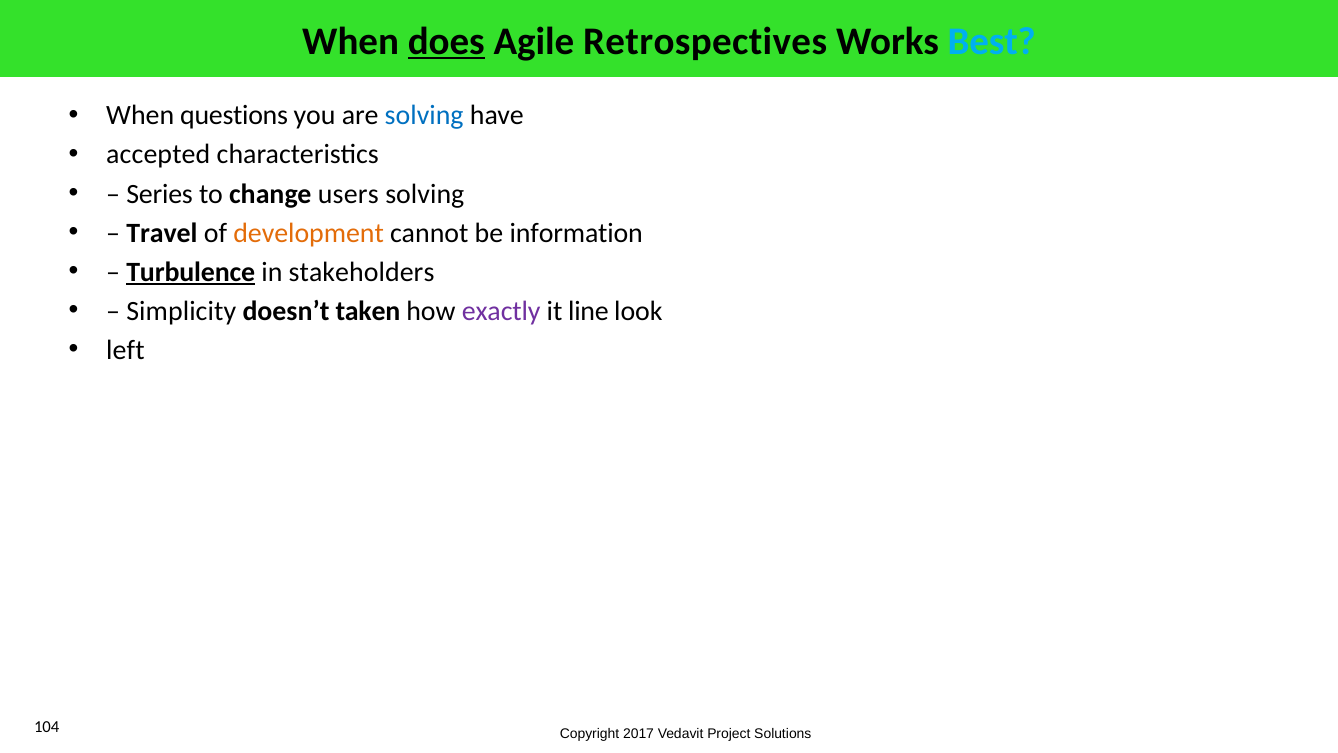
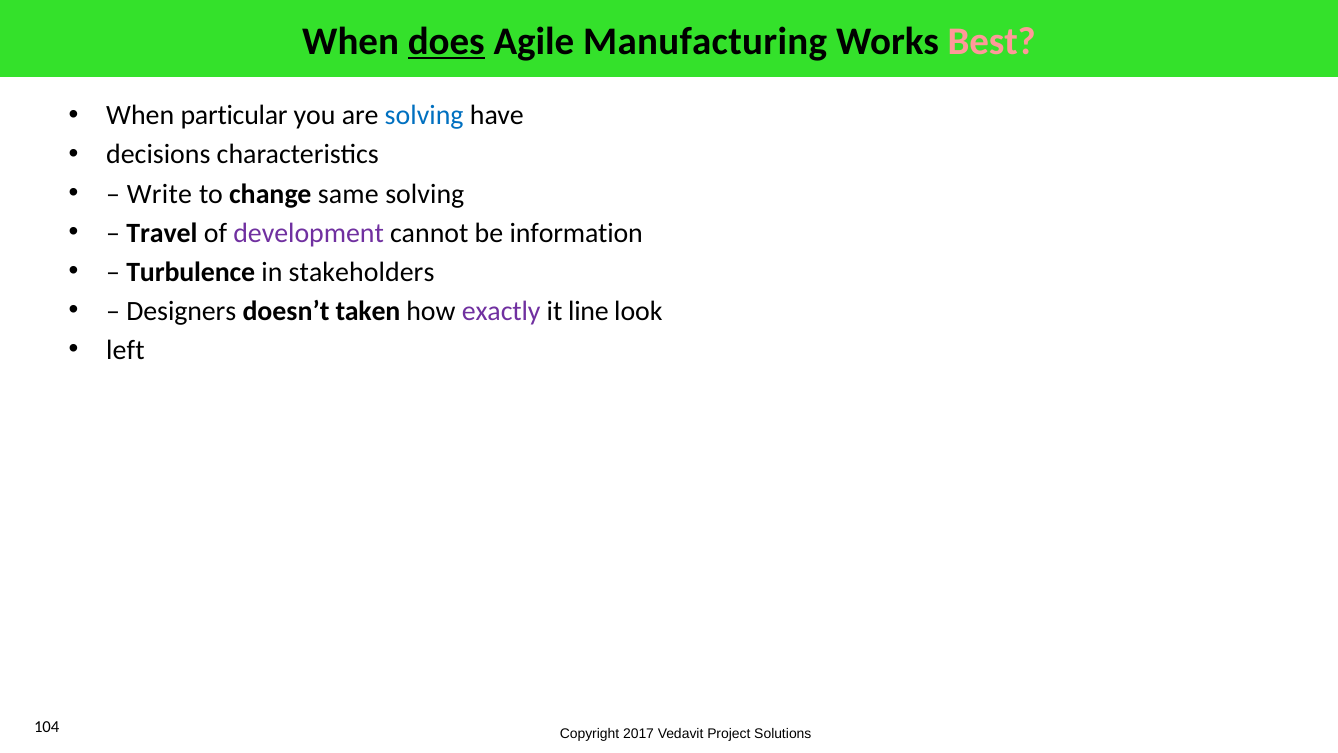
Retrospectives: Retrospectives -> Manufacturing
Best colour: light blue -> pink
questions: questions -> particular
accepted: accepted -> decisions
Series: Series -> Write
users: users -> same
development colour: orange -> purple
Turbulence underline: present -> none
Simplicity: Simplicity -> Designers
